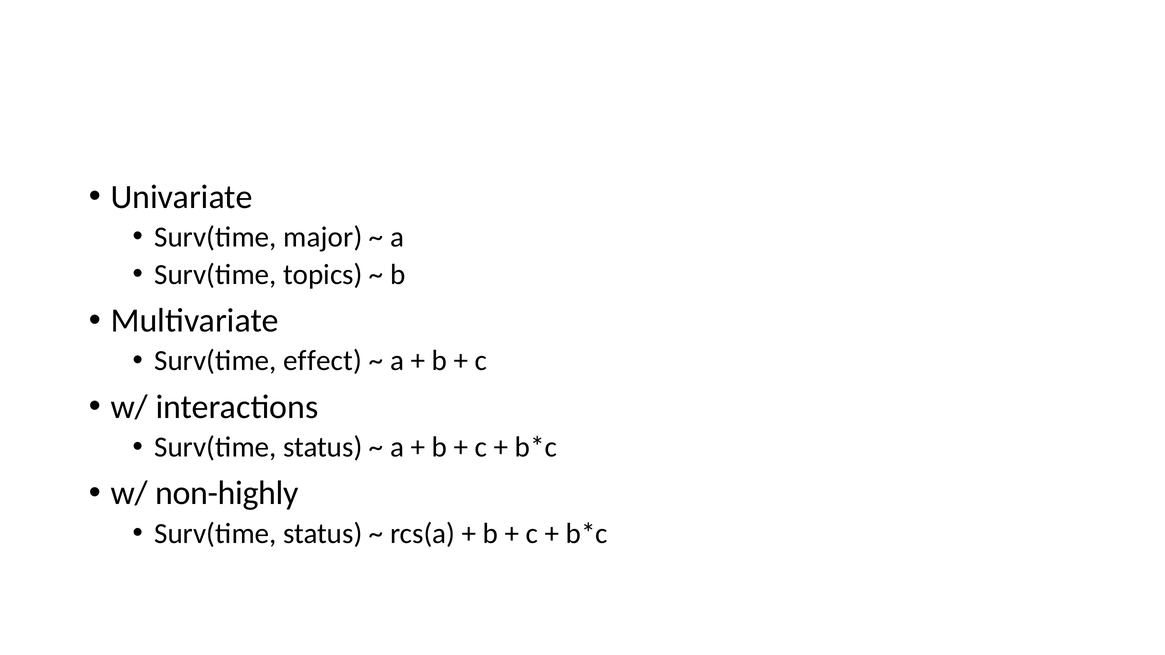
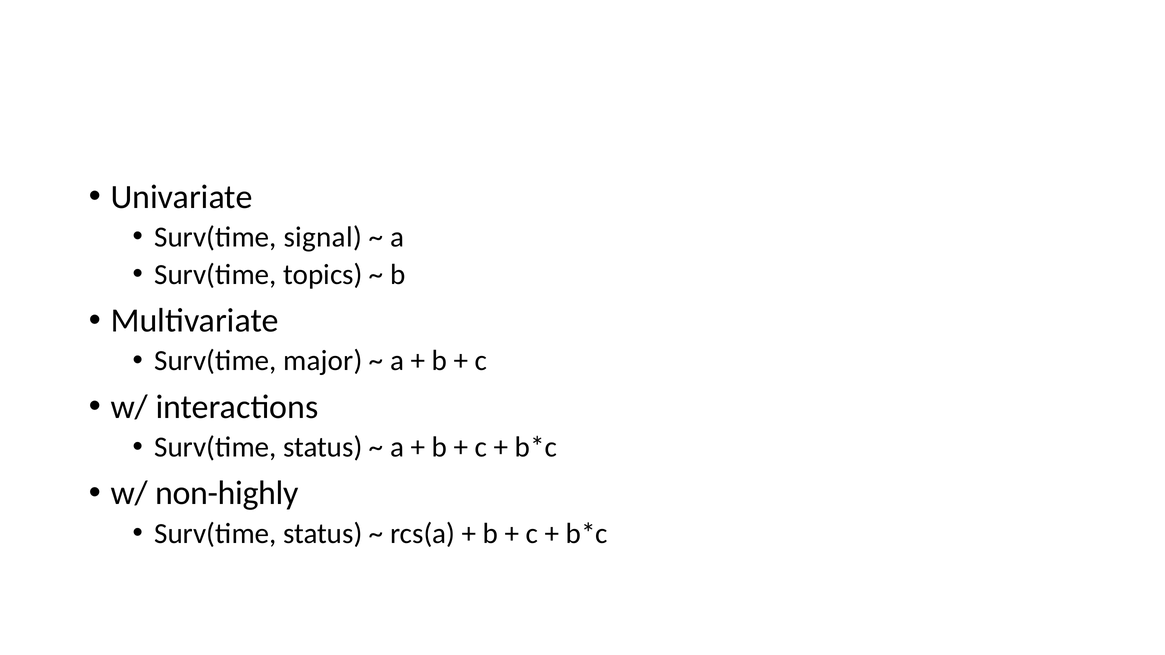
major: major -> signal
effect: effect -> major
